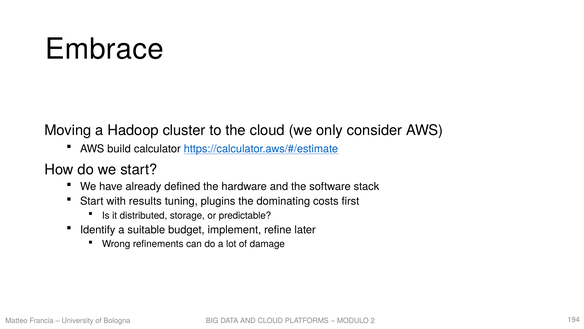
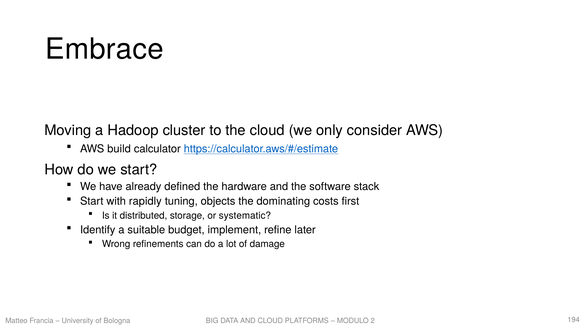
results: results -> rapidly
plugins: plugins -> objects
predictable: predictable -> systematic
